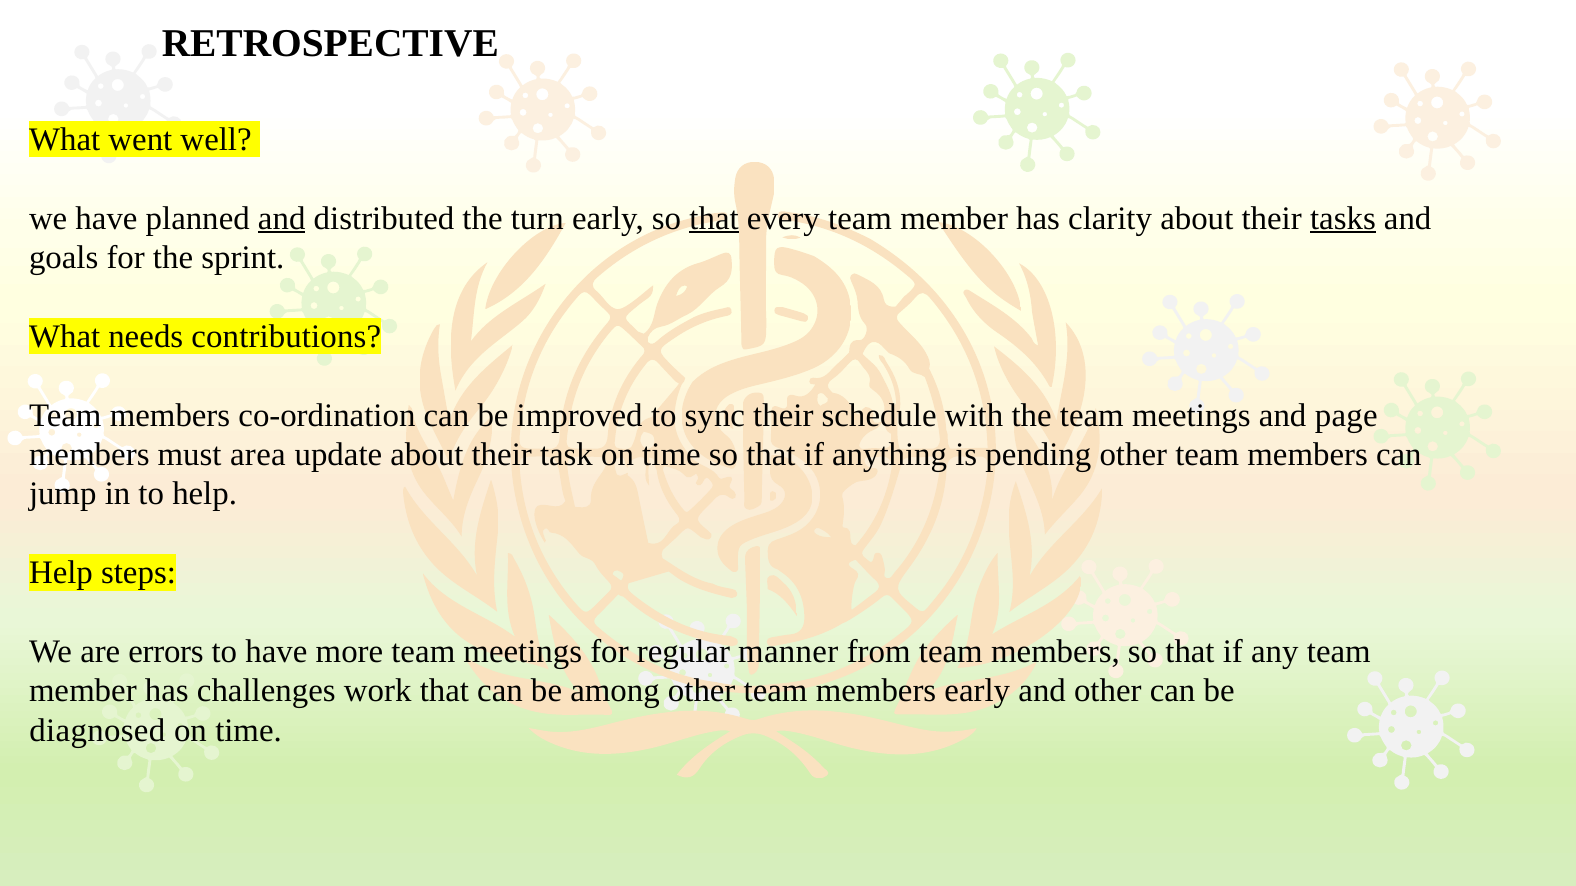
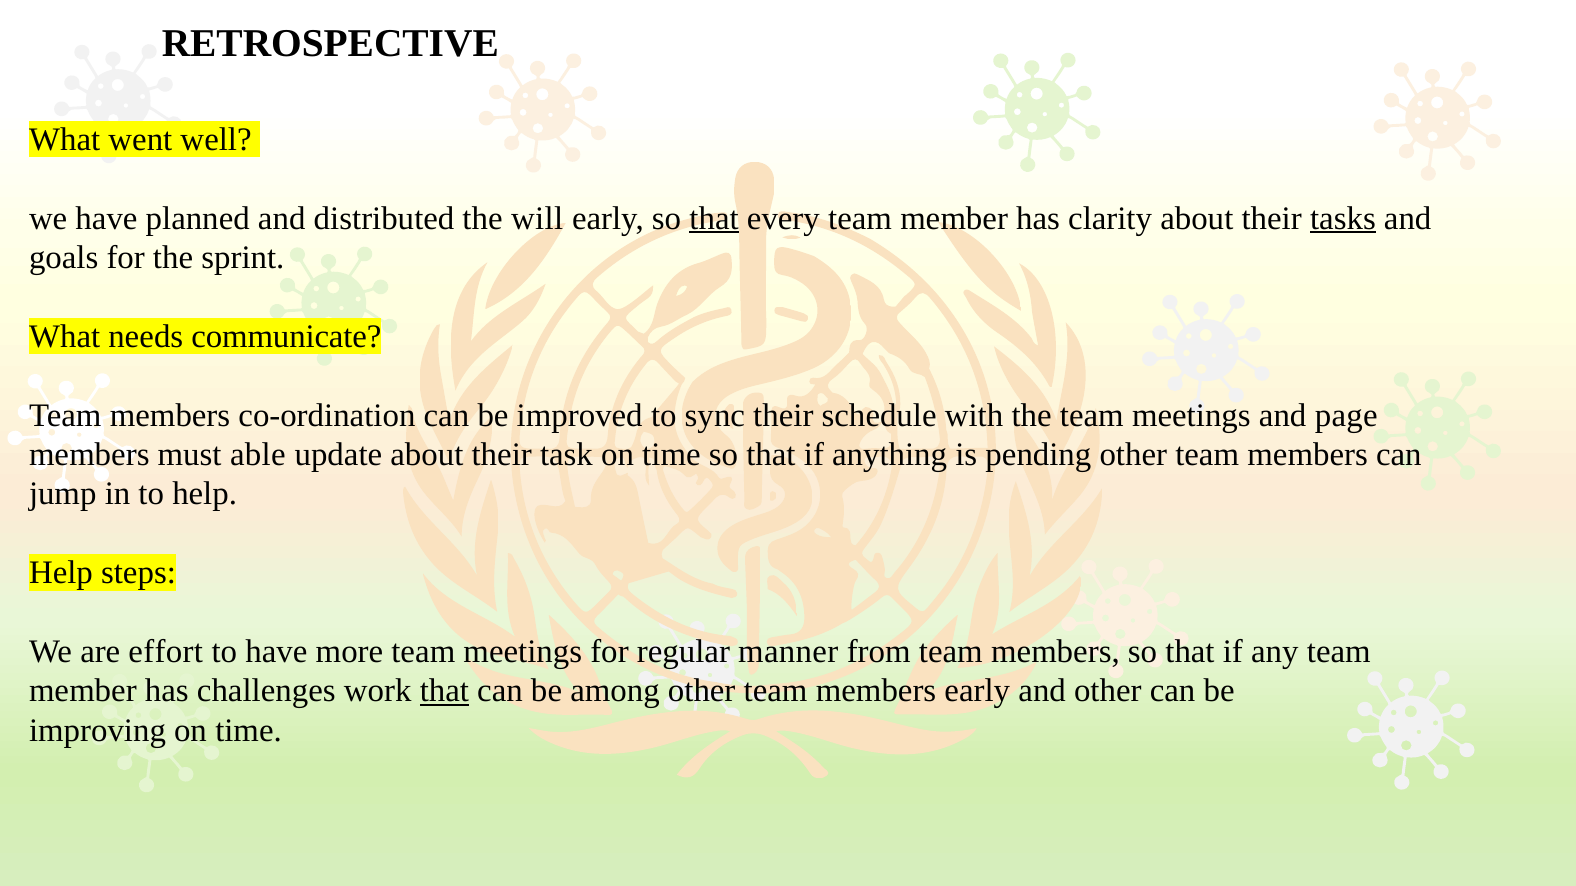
and at (282, 218) underline: present -> none
turn: turn -> will
contributions: contributions -> communicate
area: area -> able
errors: errors -> effort
that at (444, 691) underline: none -> present
diagnosed: diagnosed -> improving
